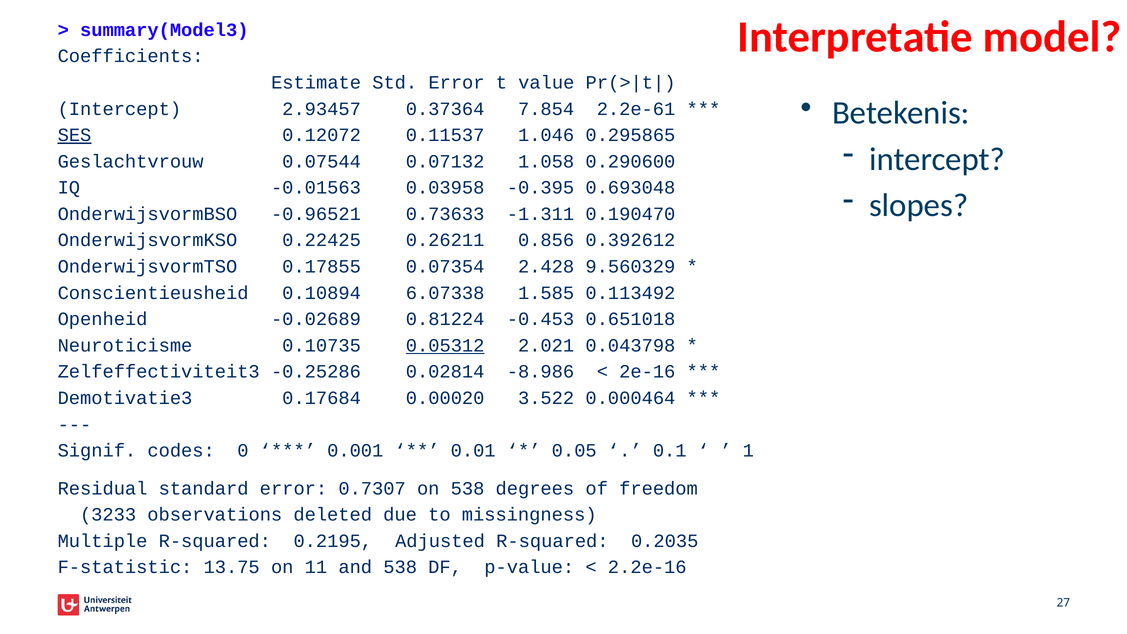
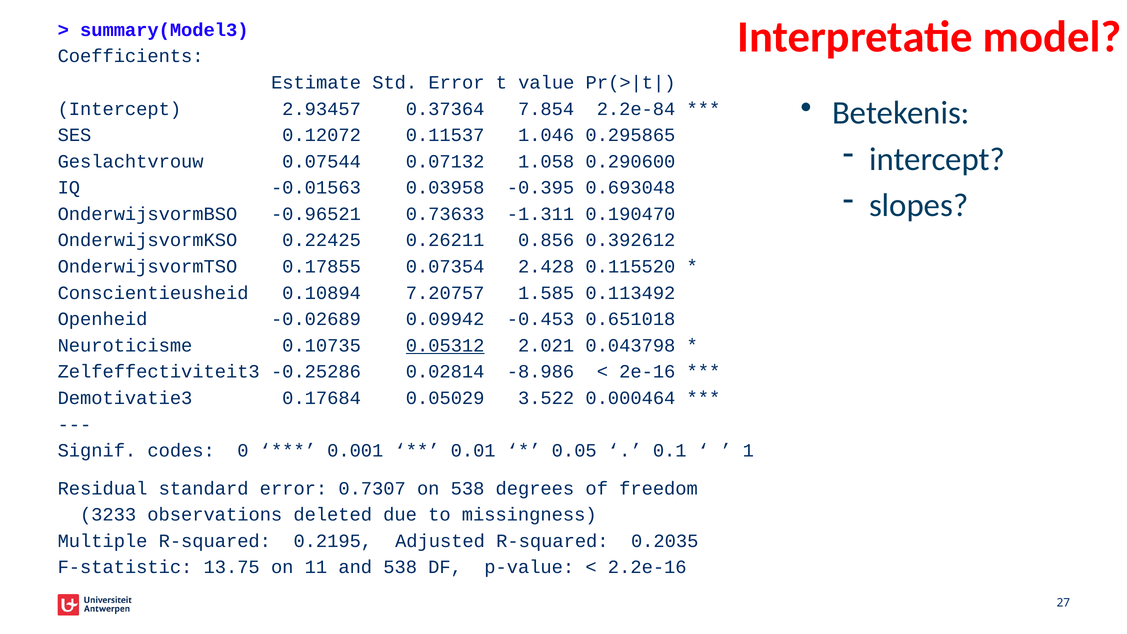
2.2e-61: 2.2e-61 -> 2.2e-84
SES underline: present -> none
9.560329: 9.560329 -> 0.115520
6.07338: 6.07338 -> 7.20757
0.81224: 0.81224 -> 0.09942
0.00020: 0.00020 -> 0.05029
